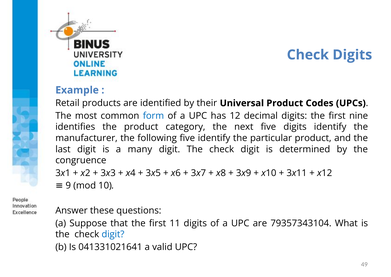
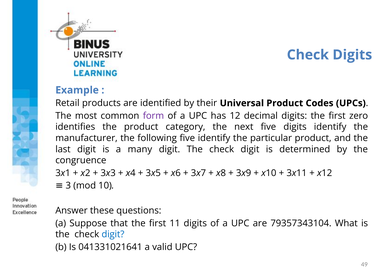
form colour: blue -> purple
nine: nine -> zero
9: 9 -> 3
